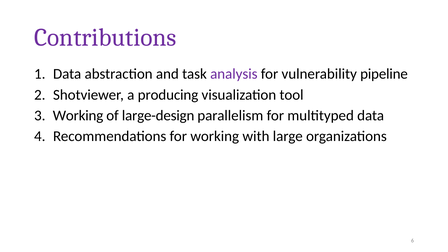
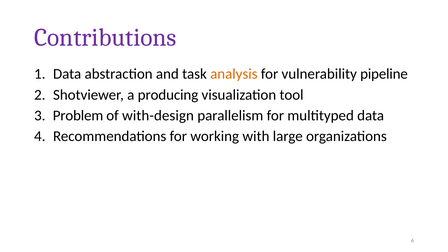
analysis colour: purple -> orange
Working at (78, 116): Working -> Problem
large-design: large-design -> with-design
